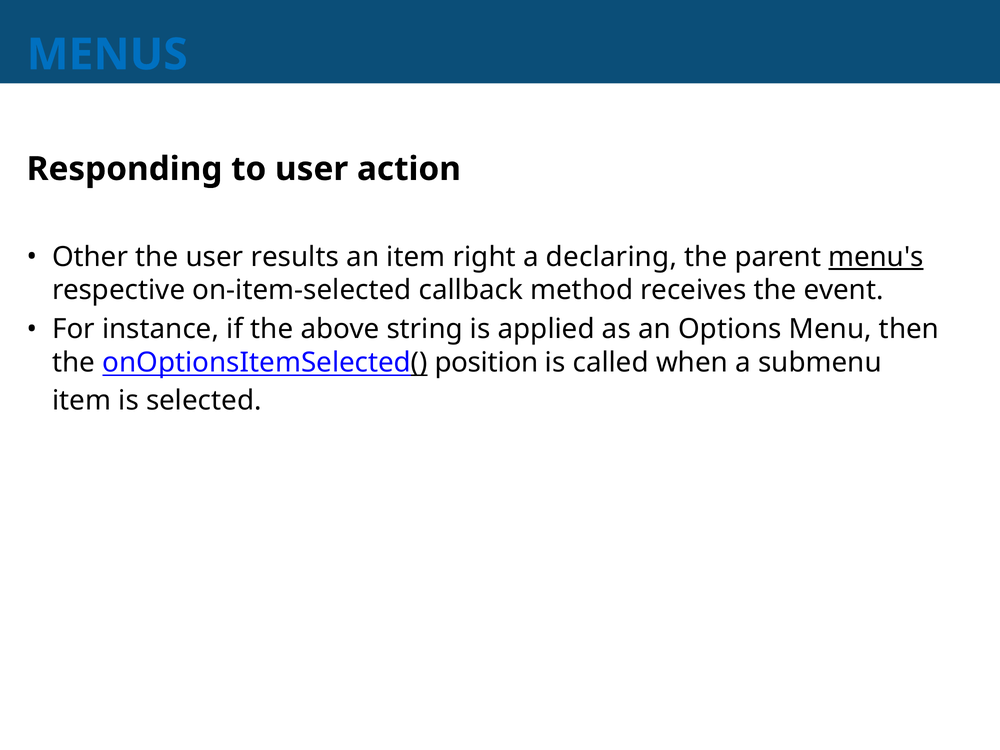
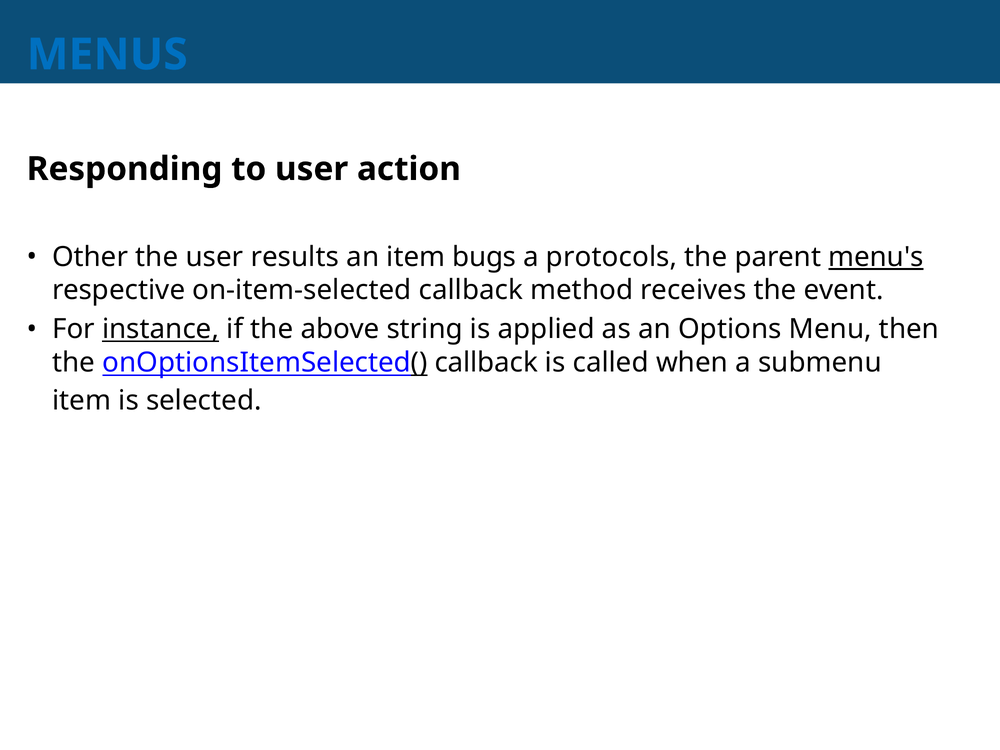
right: right -> bugs
declaring: declaring -> protocols
instance underline: none -> present
onOptionsItemSelected( position: position -> callback
